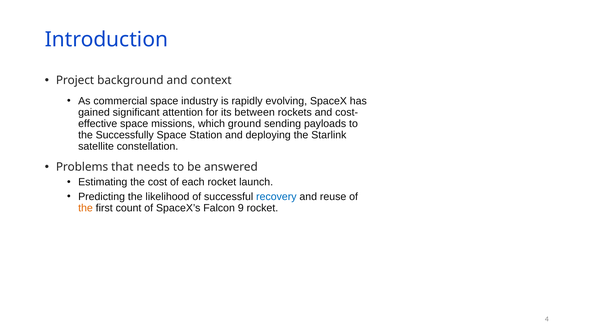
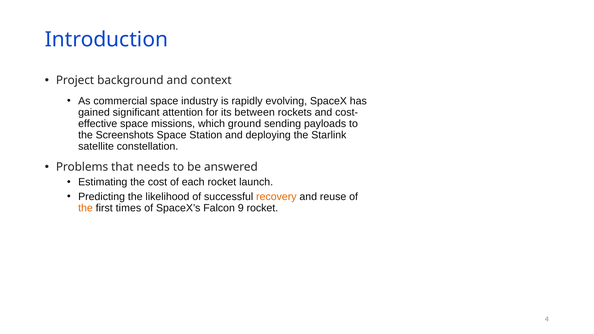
Successfully: Successfully -> Screenshots
recovery colour: blue -> orange
count: count -> times
